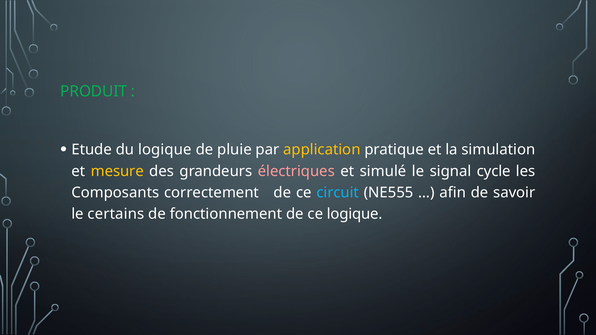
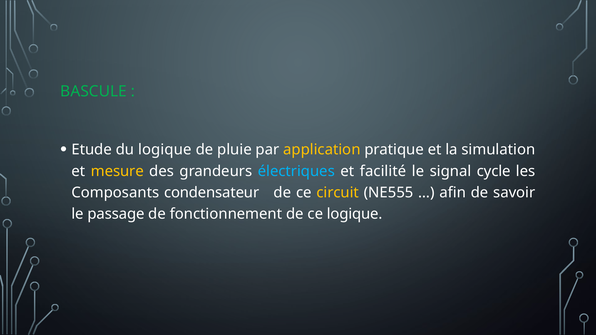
PRODUIT: PRODUIT -> BASCULE
électriques colour: pink -> light blue
simulé: simulé -> facilité
correctement: correctement -> condensateur
circuit colour: light blue -> yellow
certains: certains -> passage
